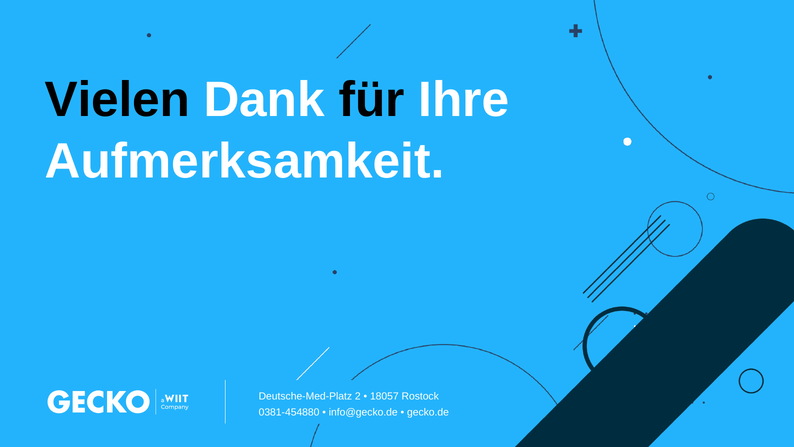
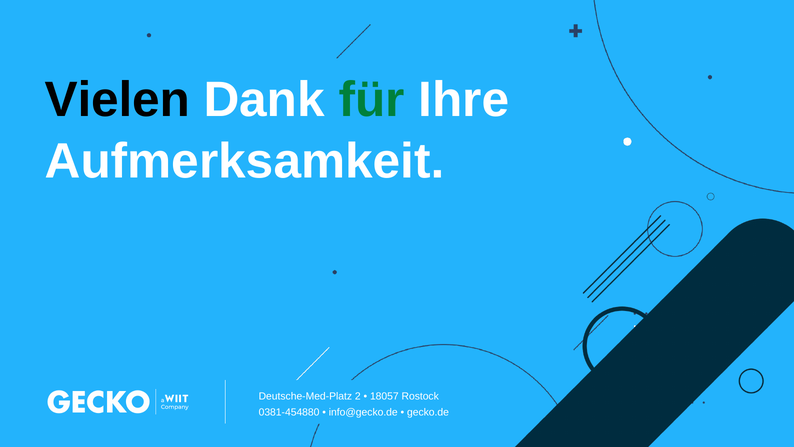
für colour: black -> green
